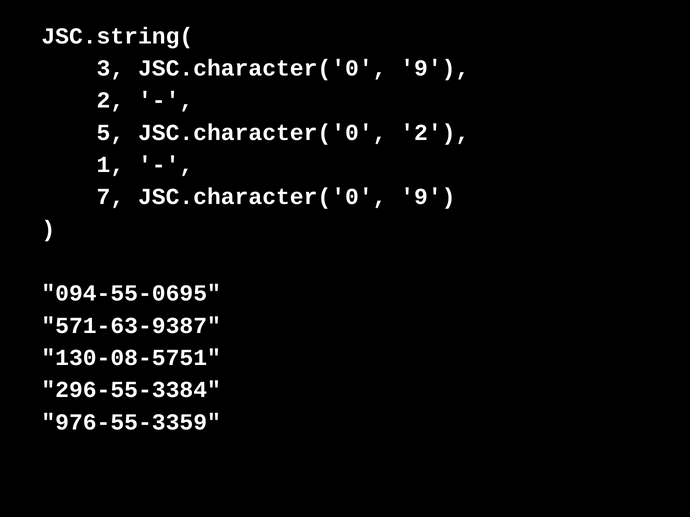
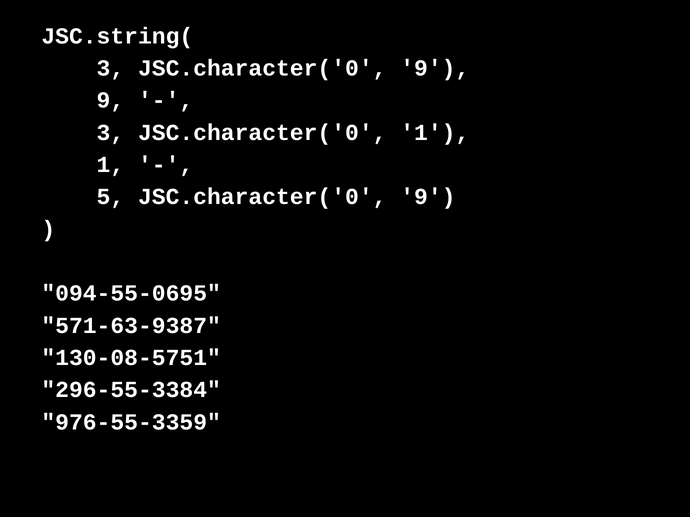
2 at (110, 100): 2 -> 9
5 at (110, 133): 5 -> 3
JSC.character('0 2: 2 -> 1
7: 7 -> 5
